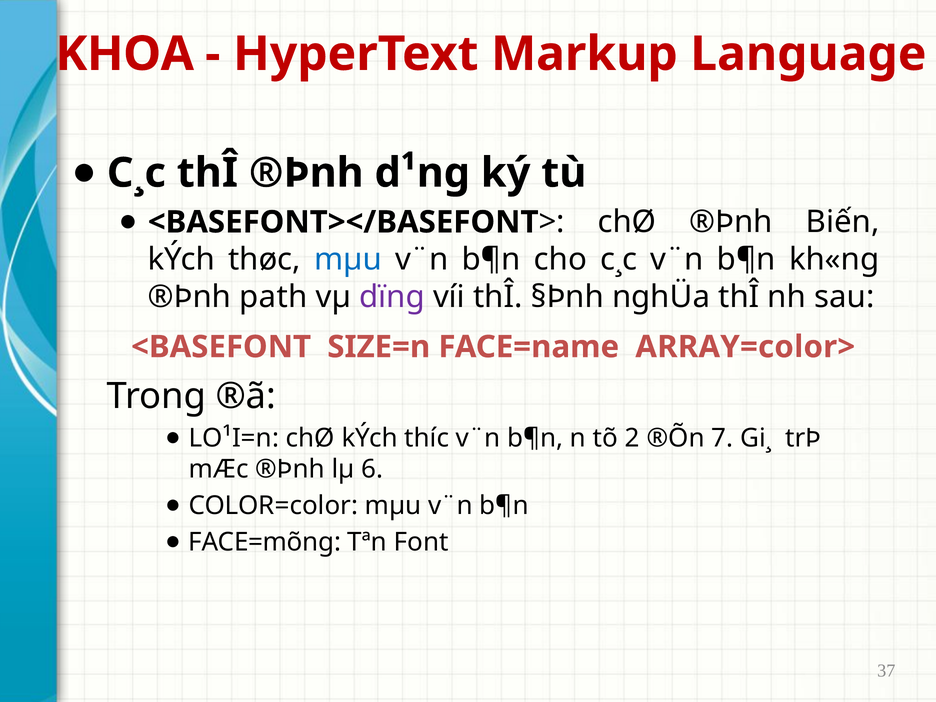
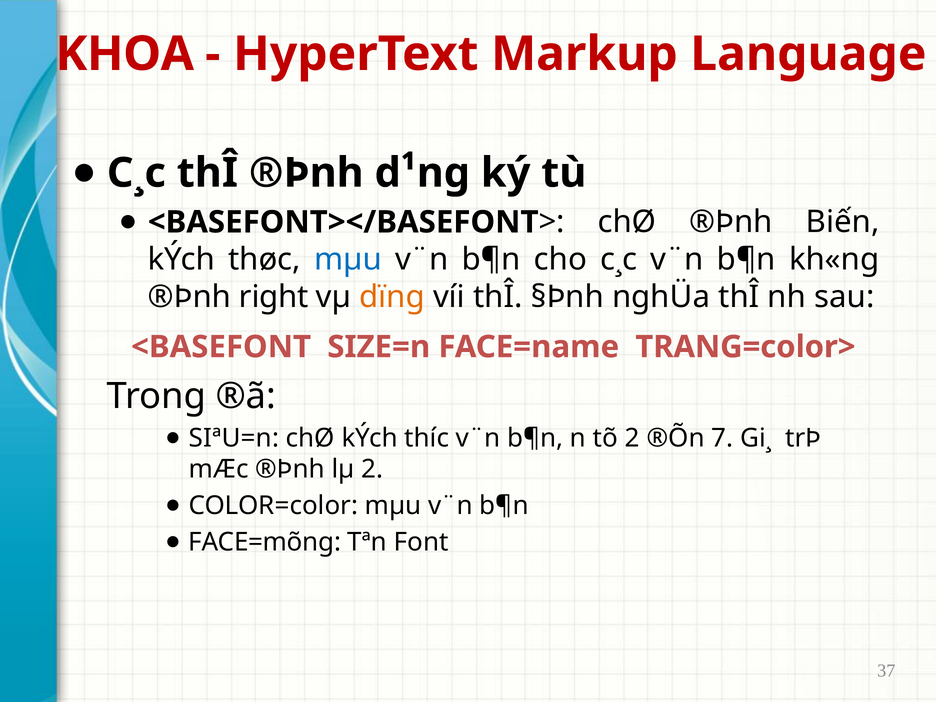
path: path -> right
dïng colour: purple -> orange
ARRAY=color>: ARRAY=color> -> TRANG=color>
LO¹I=n: LO¹I=n -> SIªU=n
lµ 6: 6 -> 2
